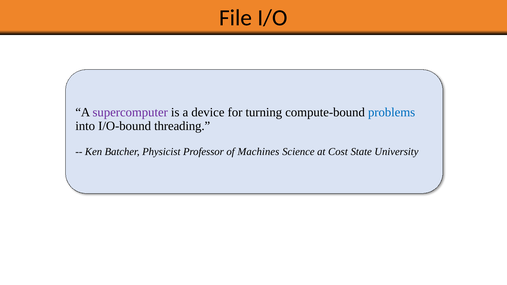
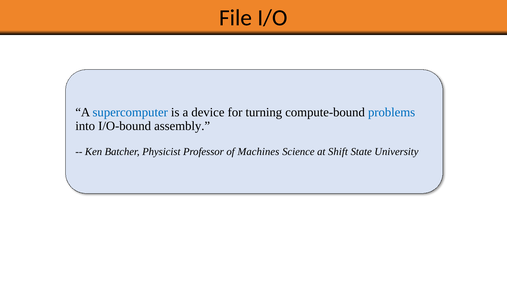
supercomputer colour: purple -> blue
threading: threading -> assembly
Cost: Cost -> Shift
